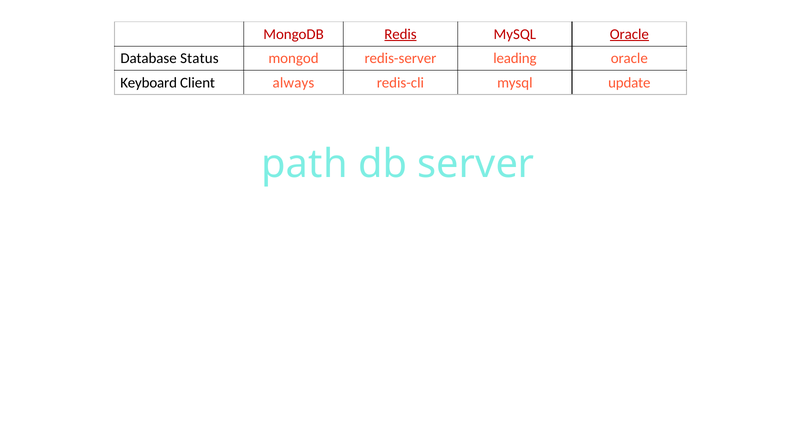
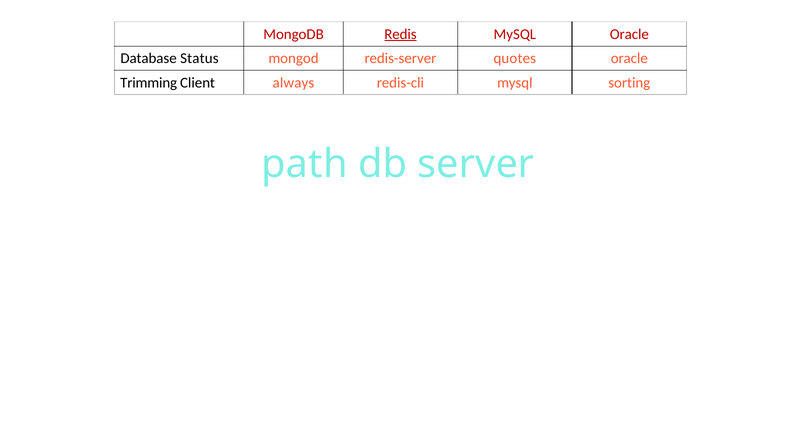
Oracle at (629, 34) underline: present -> none
leading: leading -> quotes
Keyboard: Keyboard -> Trimming
update: update -> sorting
